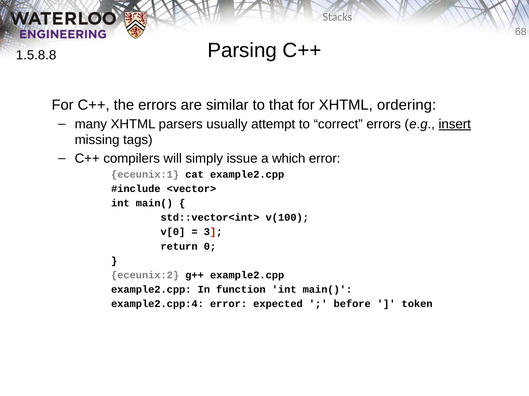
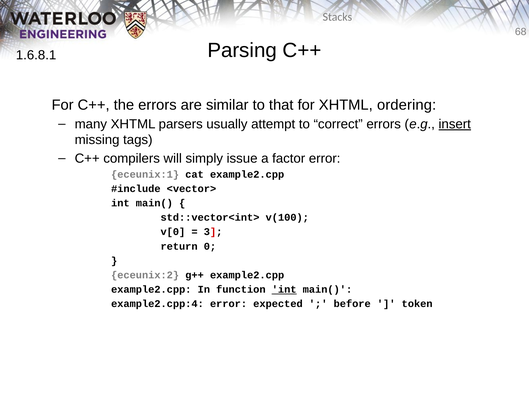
1.5.8.8: 1.5.8.8 -> 1.6.8.1
which: which -> factor
int at (284, 290) underline: none -> present
